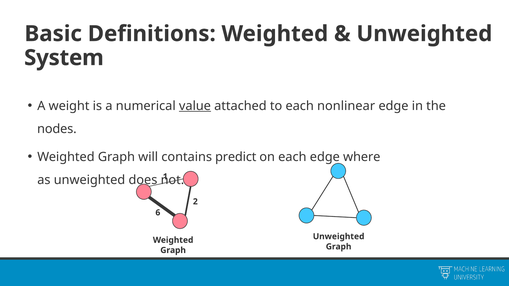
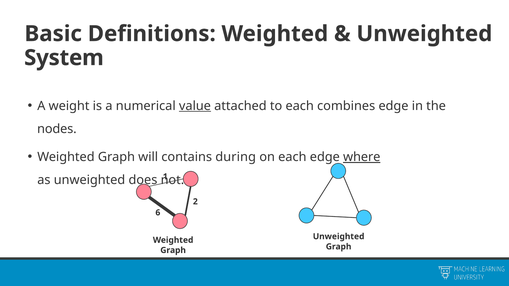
nonlinear: nonlinear -> combines
predict: predict -> during
where underline: none -> present
